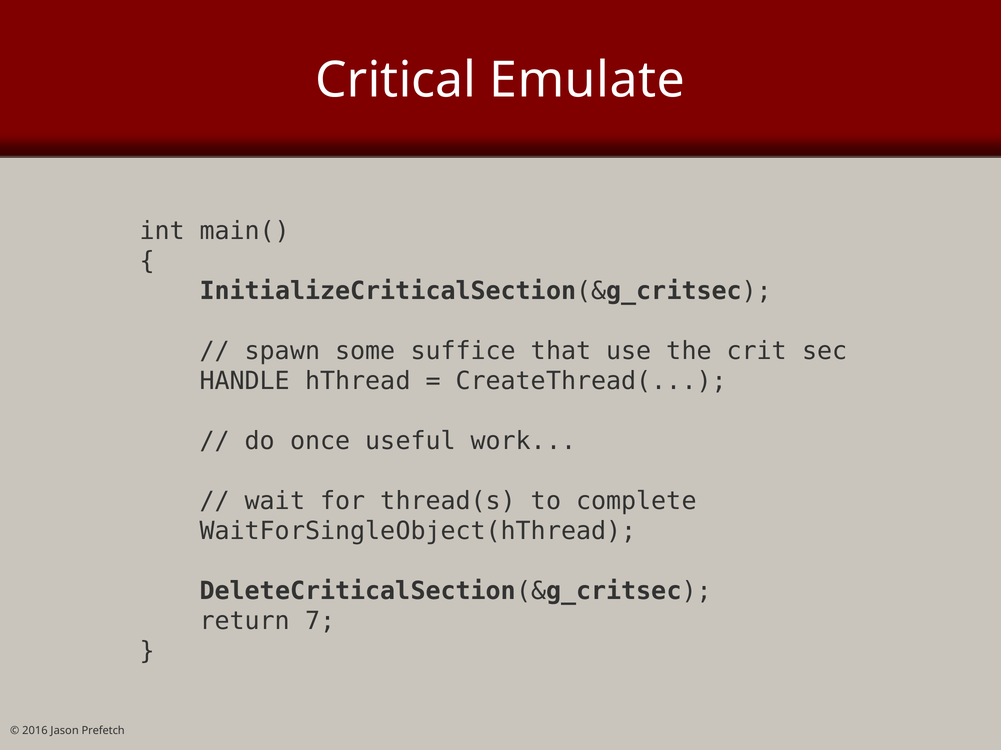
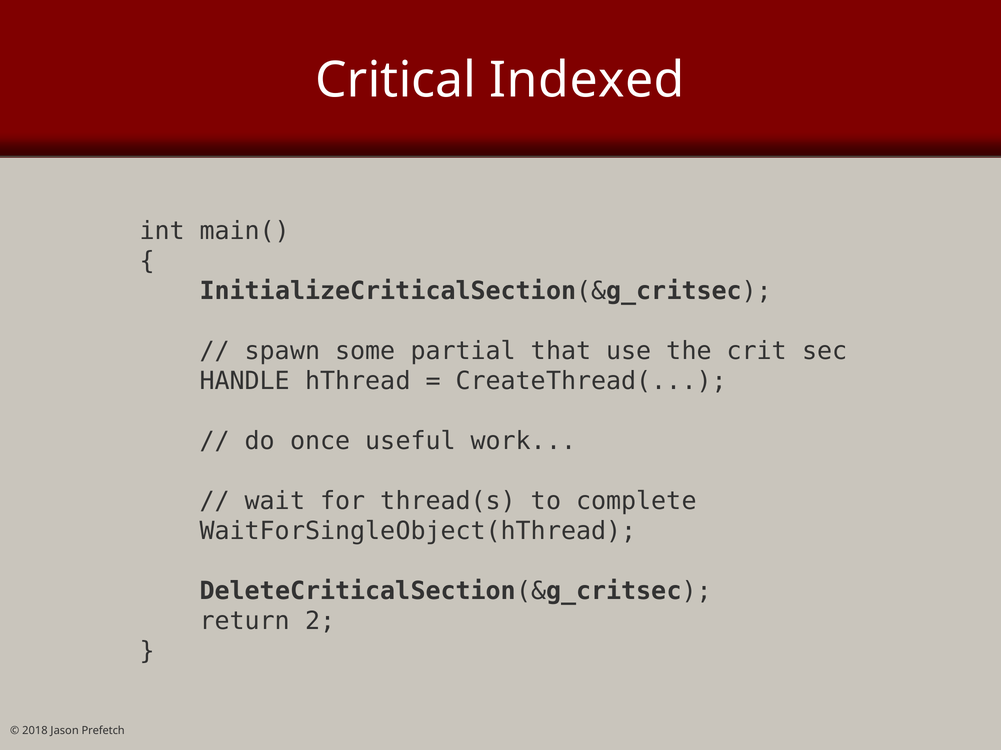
Emulate: Emulate -> Indexed
suffice: suffice -> partial
7: 7 -> 2
2016: 2016 -> 2018
